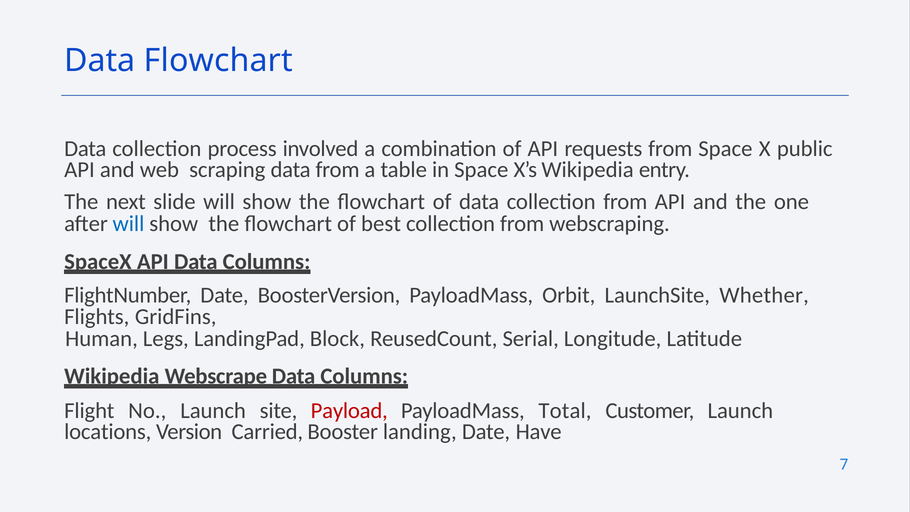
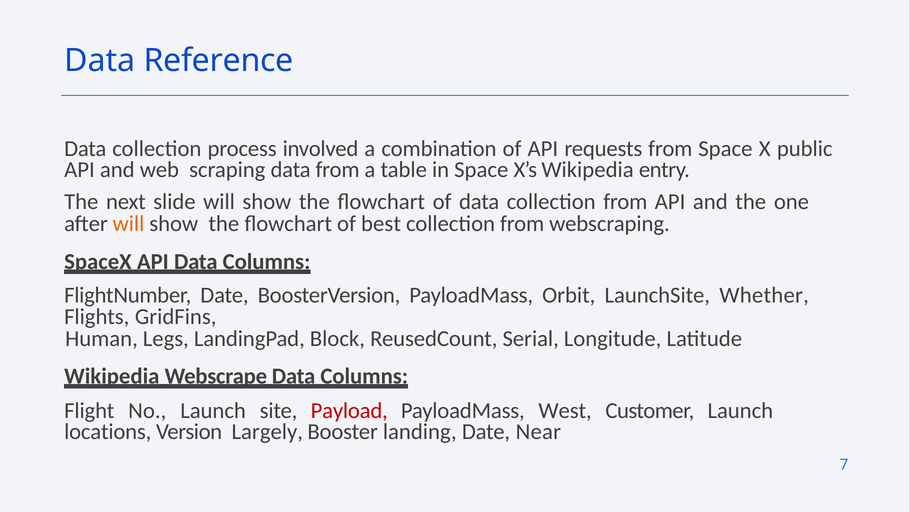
Data Flowchart: Flowchart -> Reference
will at (128, 224) colour: blue -> orange
Total: Total -> West
Carried: Carried -> Largely
Have: Have -> Near
